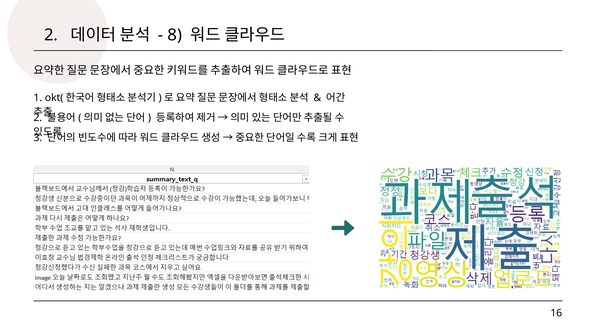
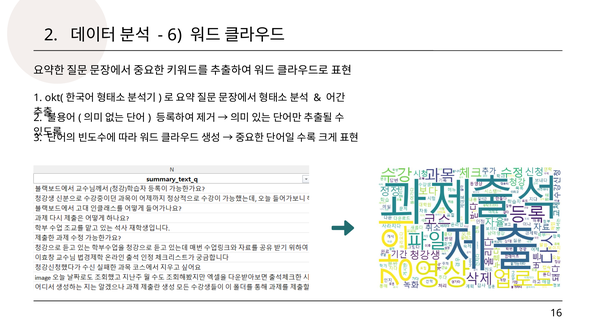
8: 8 -> 6
